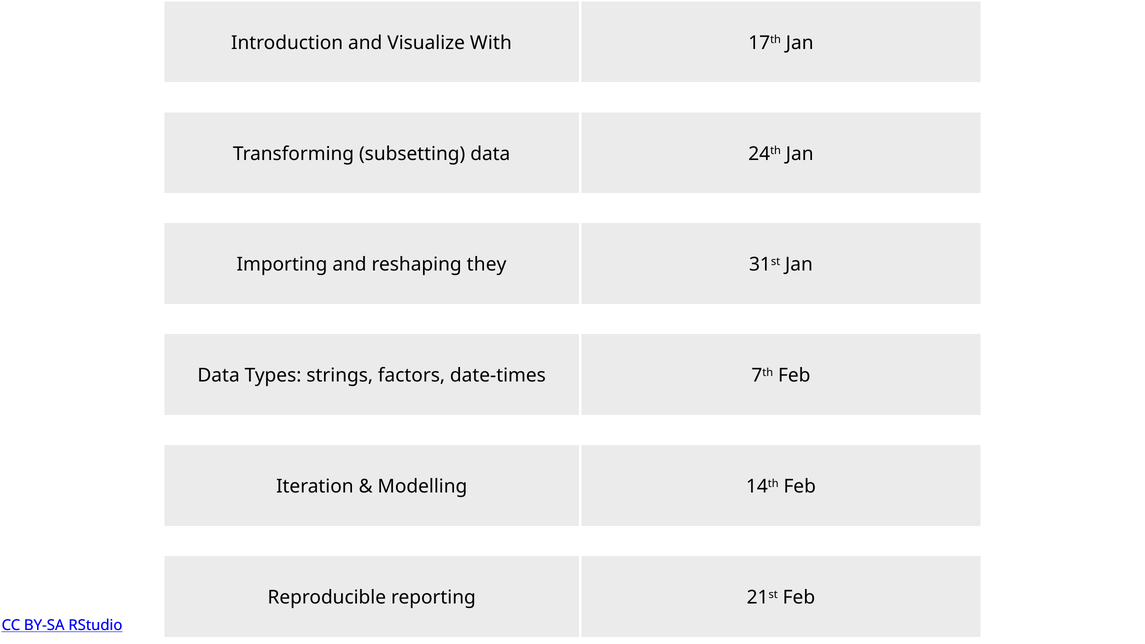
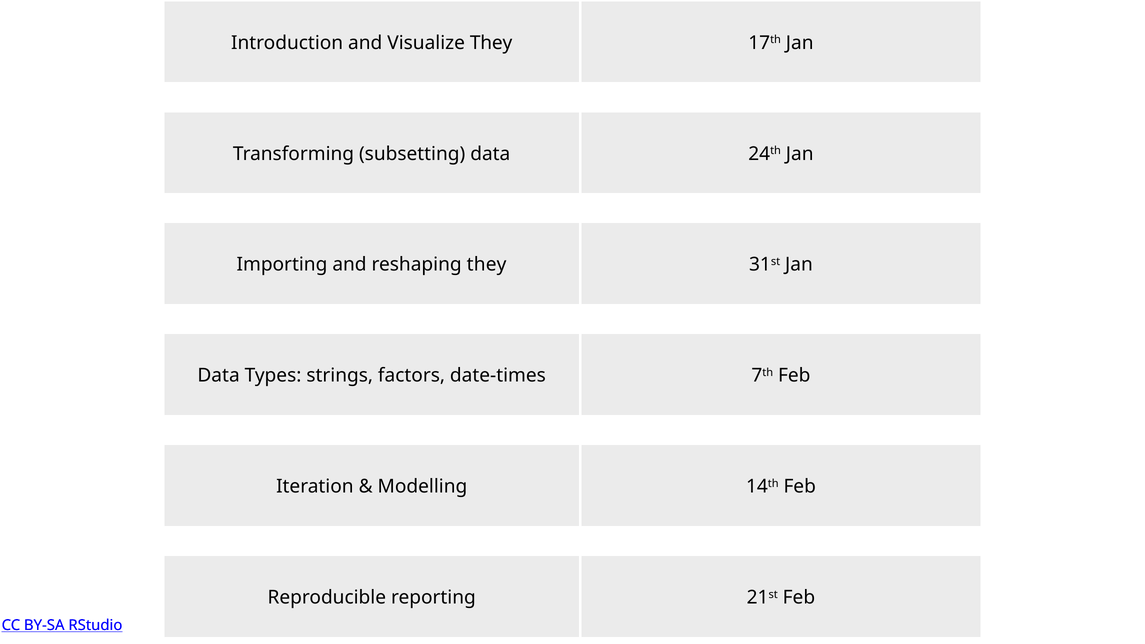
Visualize With: With -> They
